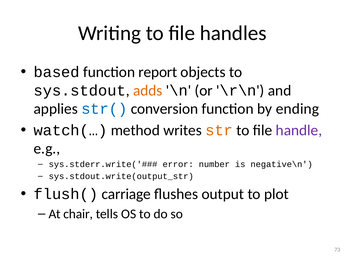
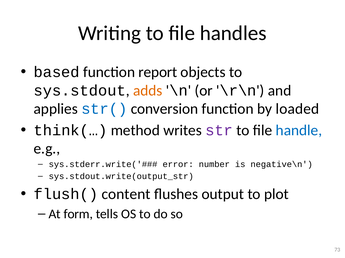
ending: ending -> loaded
watch(…: watch(… -> think(…
str colour: orange -> purple
handle colour: purple -> blue
carriage: carriage -> content
chair: chair -> form
